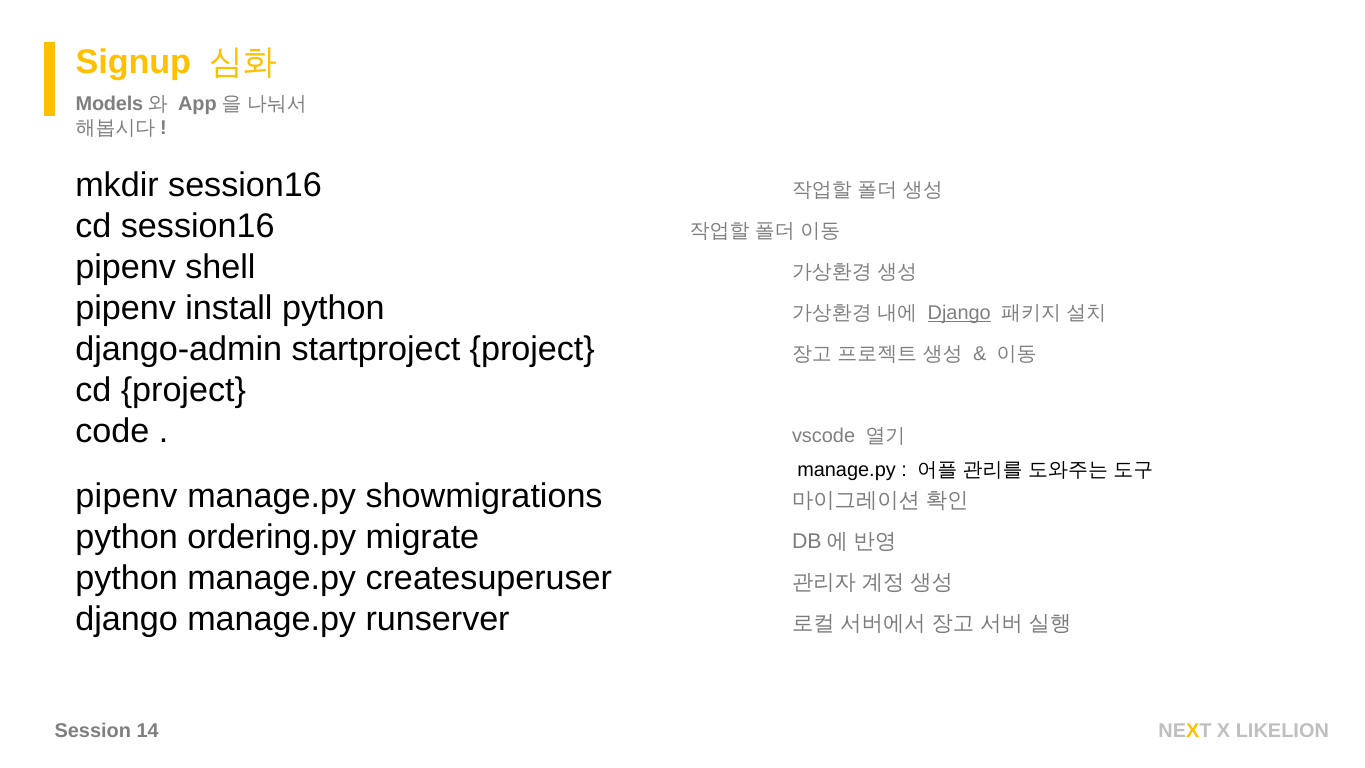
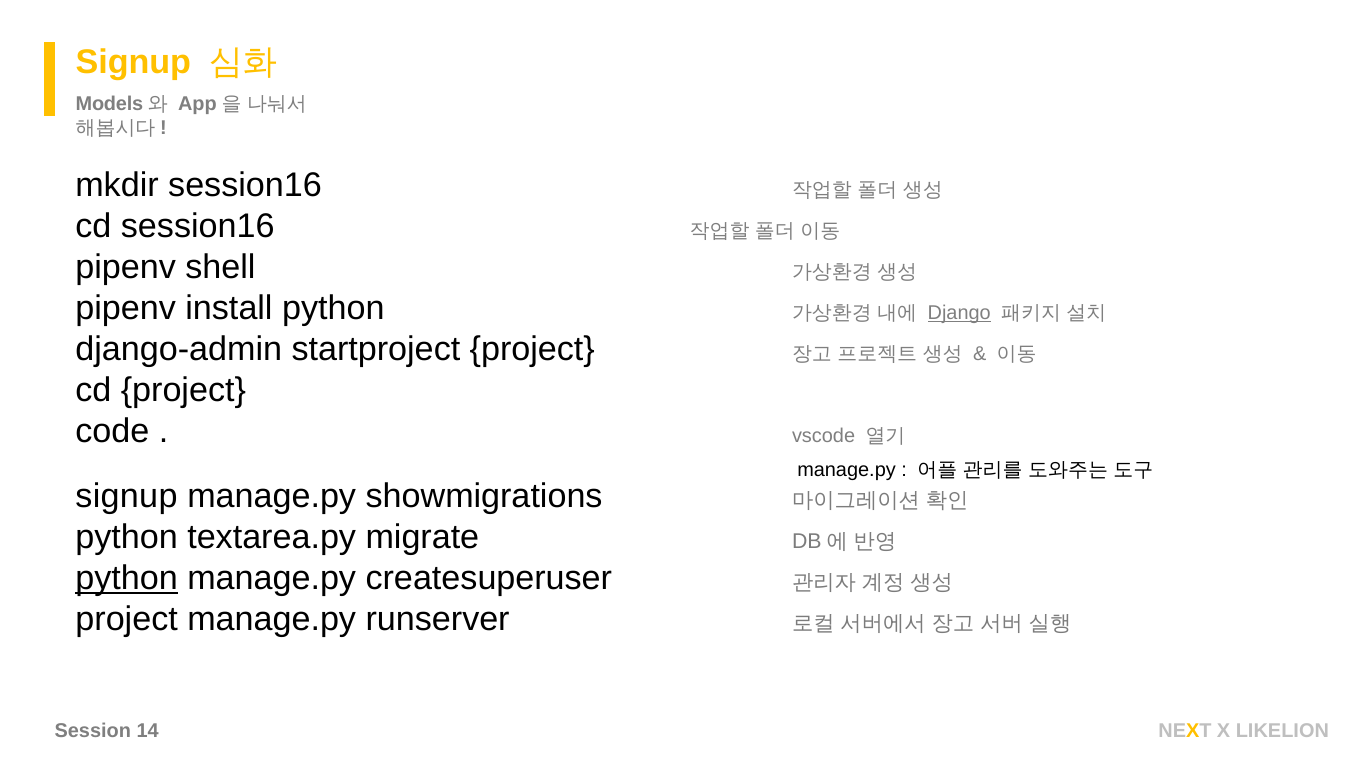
pipenv at (126, 496): pipenv -> signup
ordering.py: ordering.py -> textarea.py
python at (127, 578) underline: none -> present
django at (127, 619): django -> project
